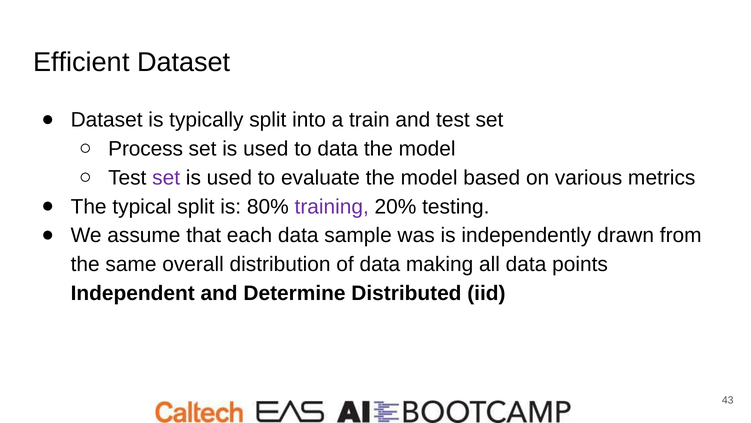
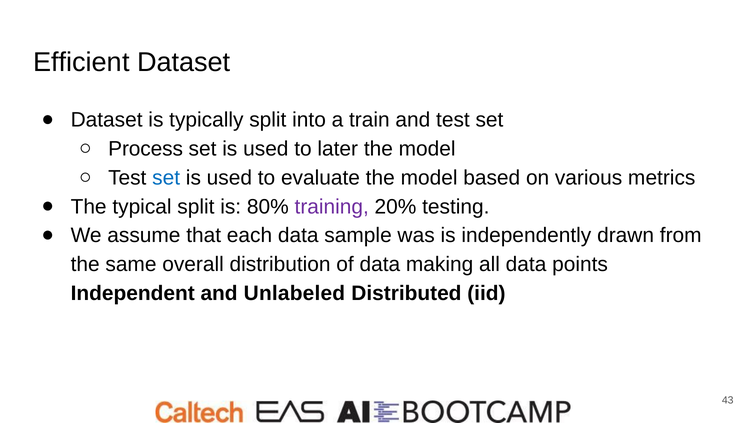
to data: data -> later
set at (166, 178) colour: purple -> blue
Determine: Determine -> Unlabeled
